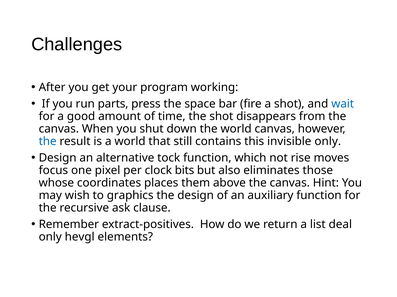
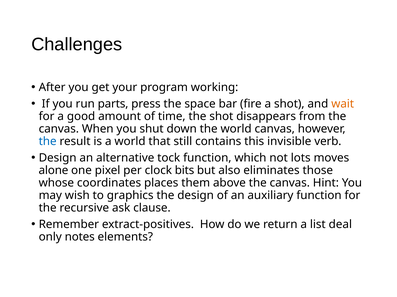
wait colour: blue -> orange
invisible only: only -> verb
rise: rise -> lots
focus: focus -> alone
hevgl: hevgl -> notes
